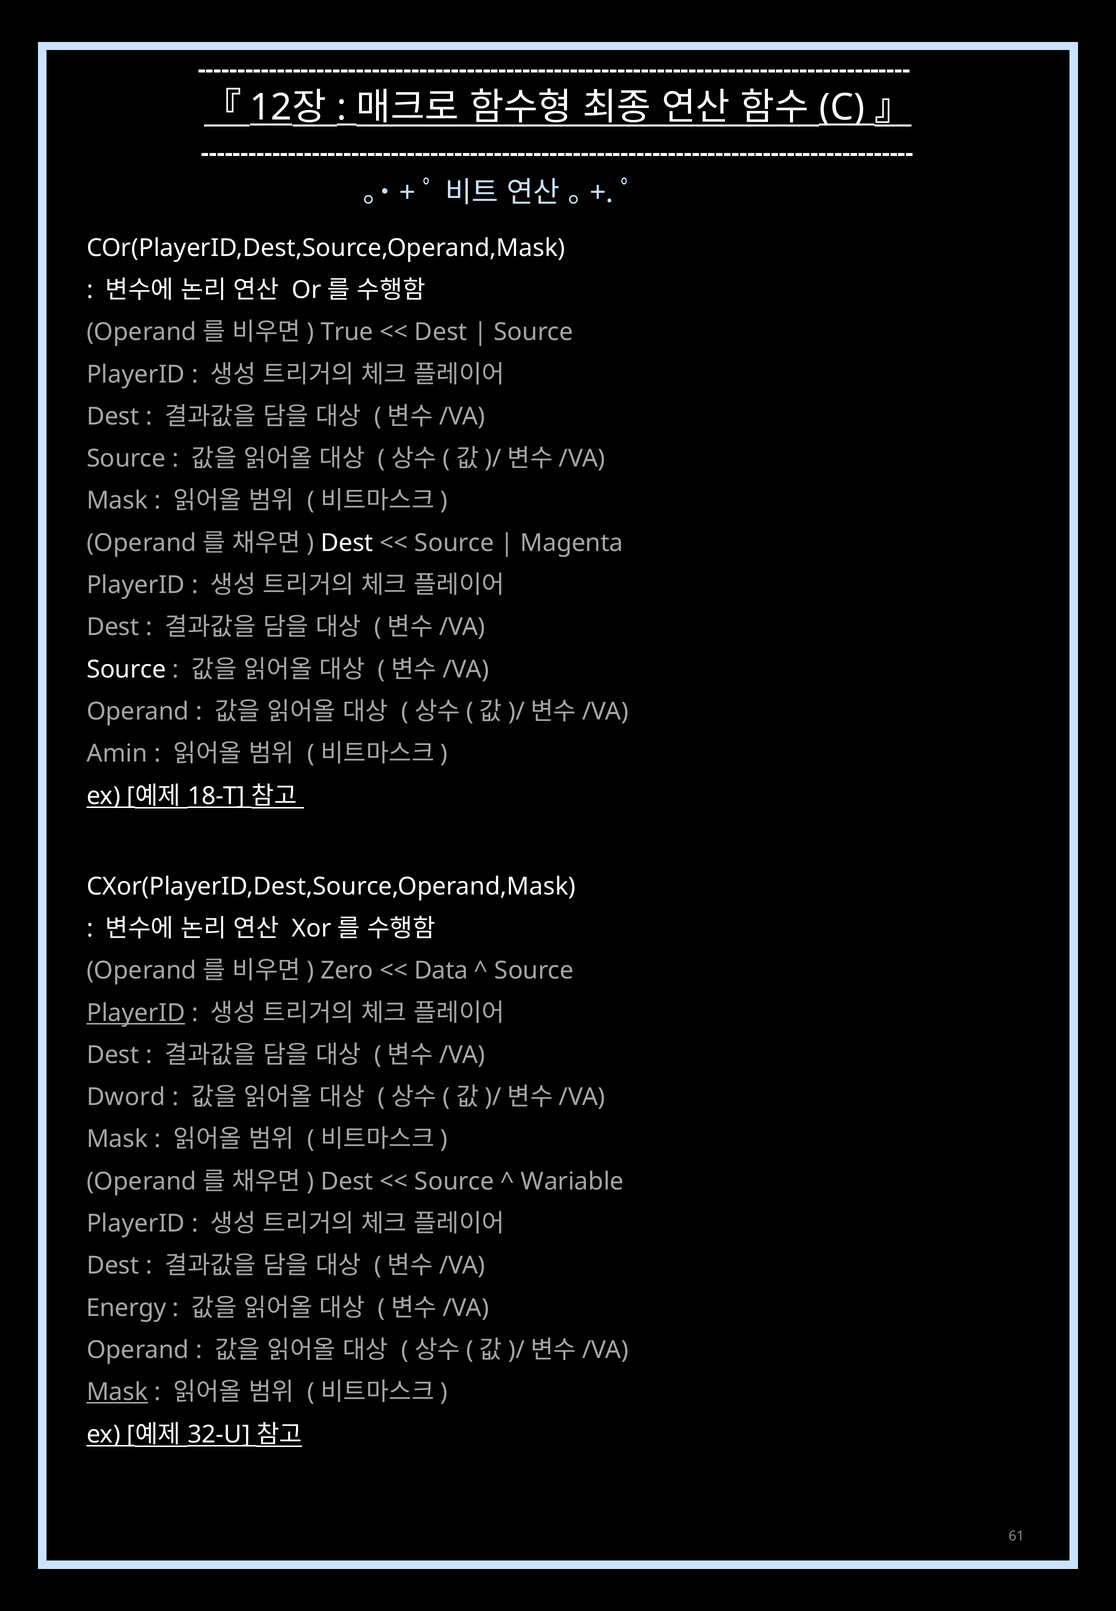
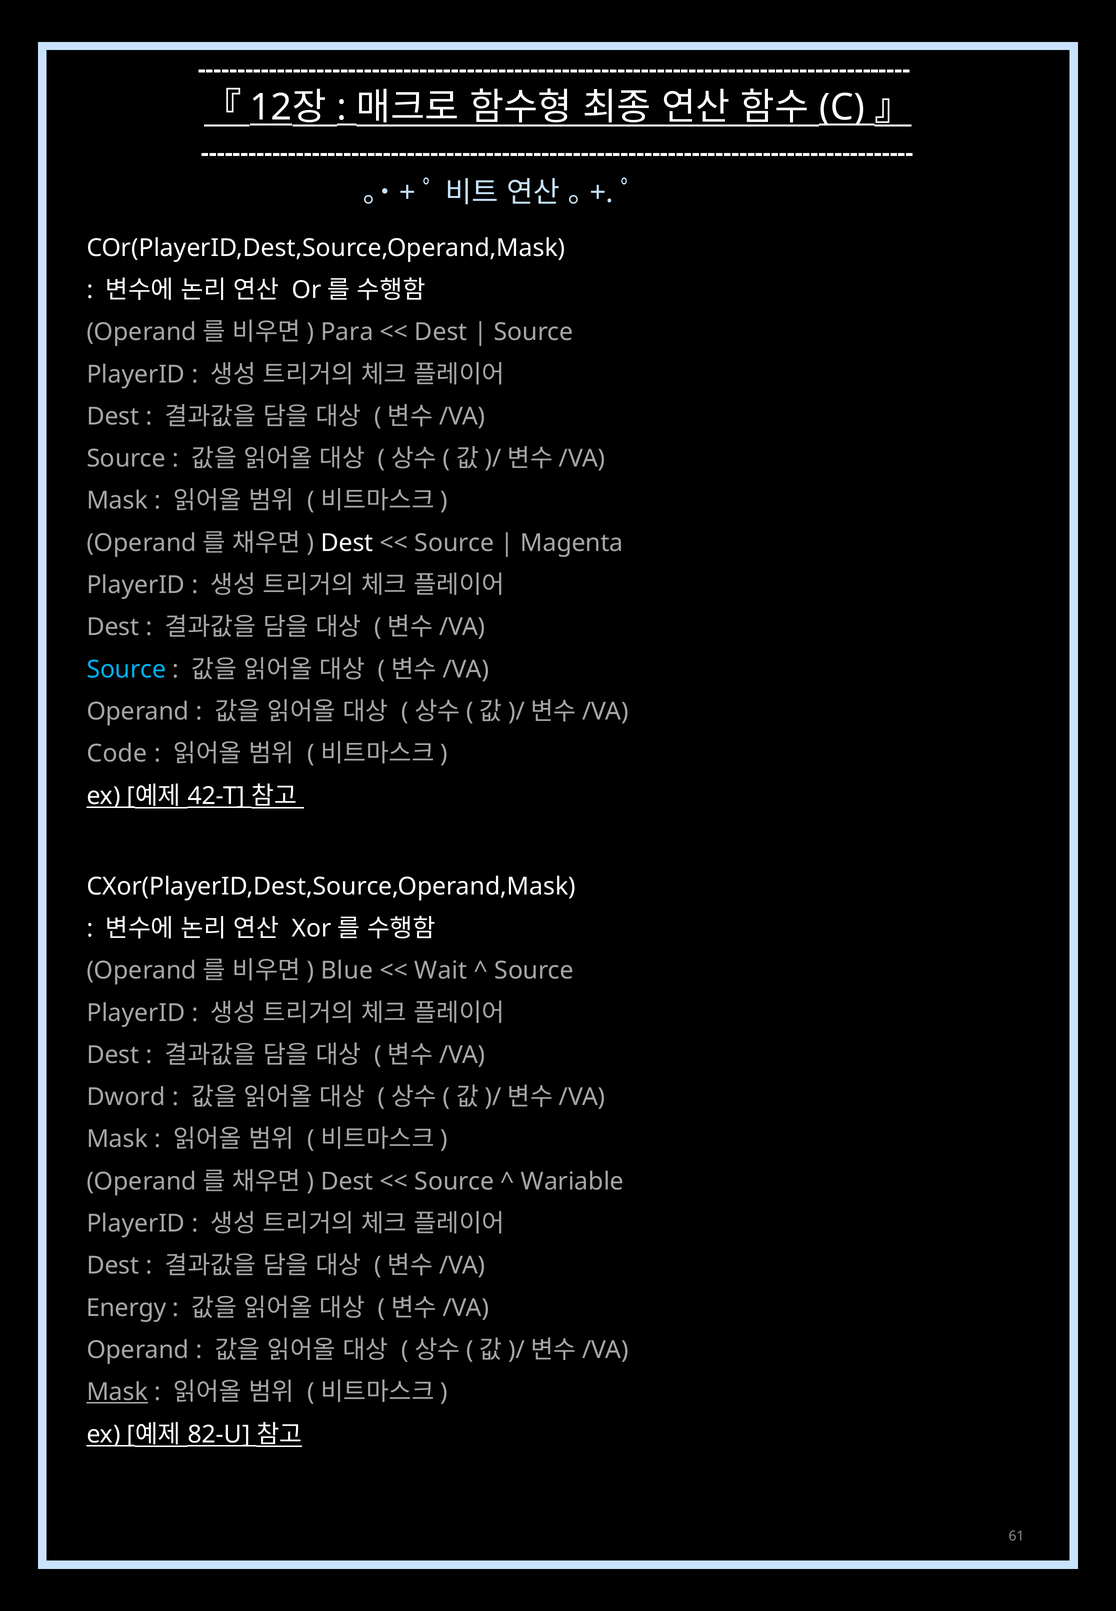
True: True -> Para
Source at (126, 670) colour: white -> light blue
Amin: Amin -> Code
18-T: 18-T -> 42-T
Zero: Zero -> Blue
Data: Data -> Wait
PlayerID at (136, 1014) underline: present -> none
32-U: 32-U -> 82-U
